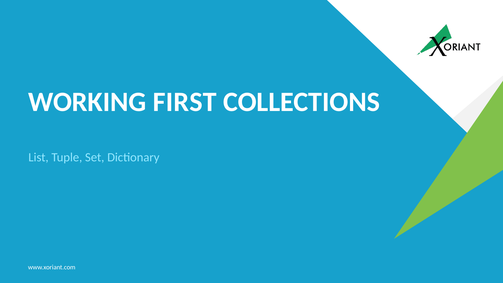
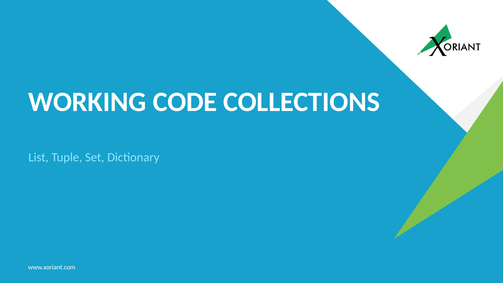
FIRST: FIRST -> CODE
